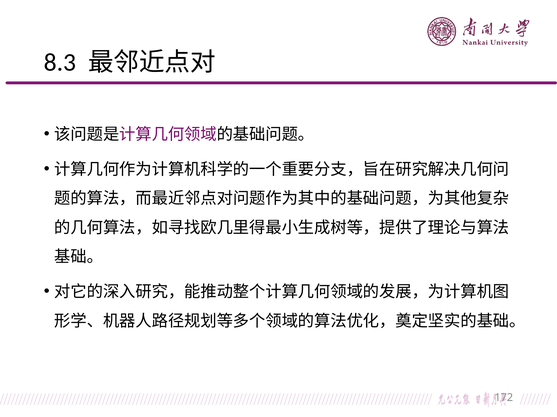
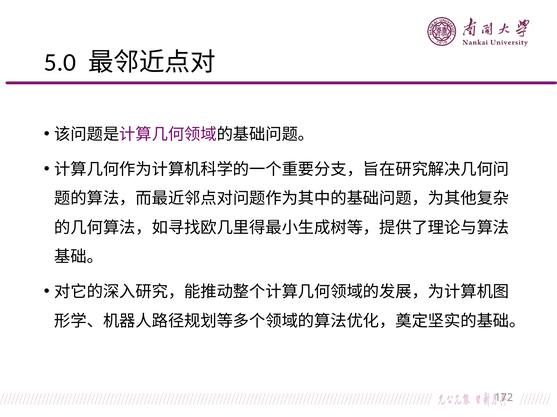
8.3: 8.3 -> 5.0
